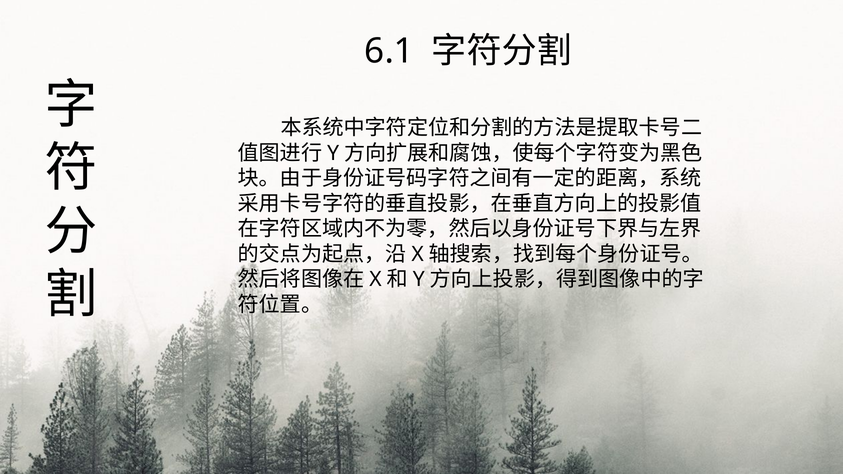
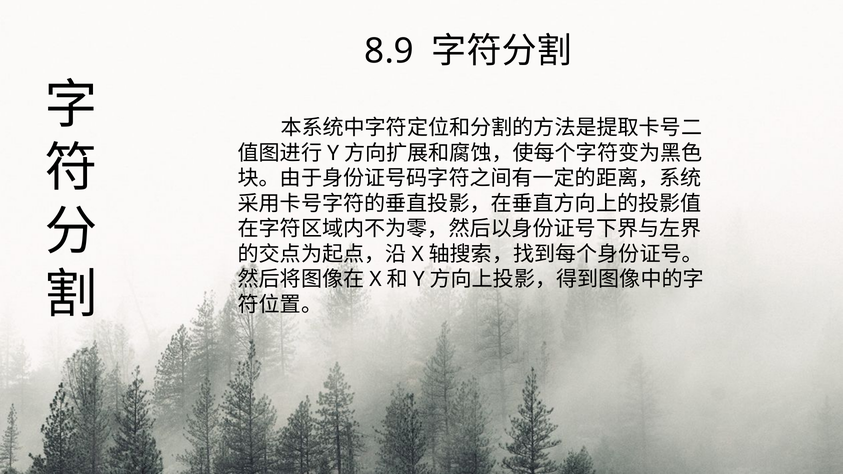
6.1: 6.1 -> 8.9
